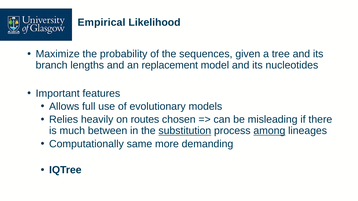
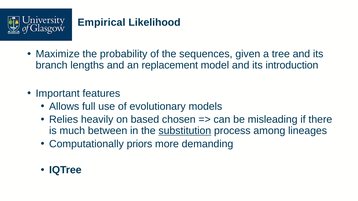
nucleotides: nucleotides -> introduction
routes: routes -> based
among underline: present -> none
same: same -> priors
